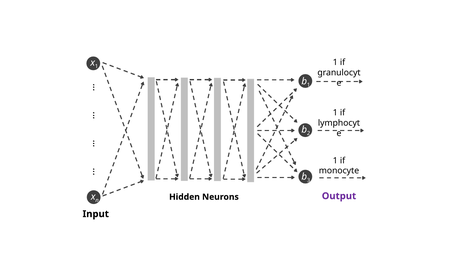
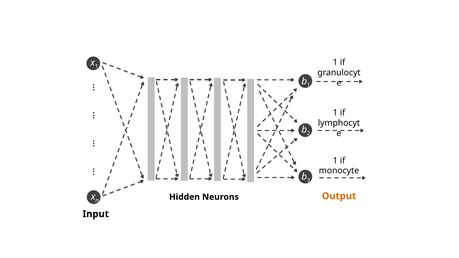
Output colour: purple -> orange
